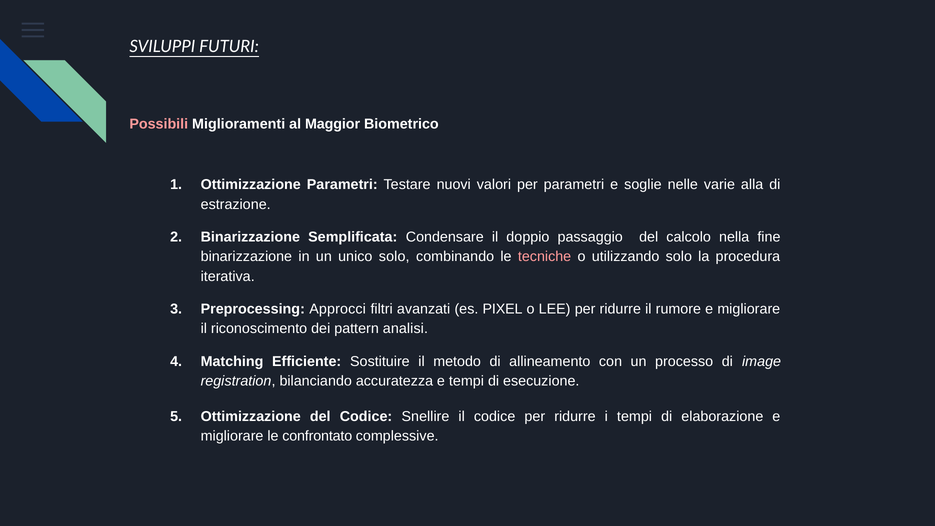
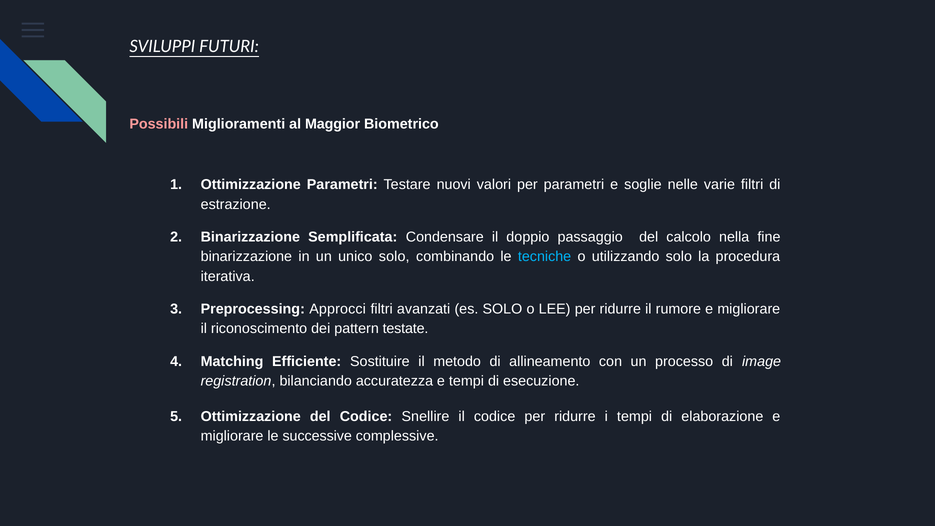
varie alla: alla -> filtri
tecniche colour: pink -> light blue
es PIXEL: PIXEL -> SOLO
analisi: analisi -> testate
confrontato: confrontato -> successive
